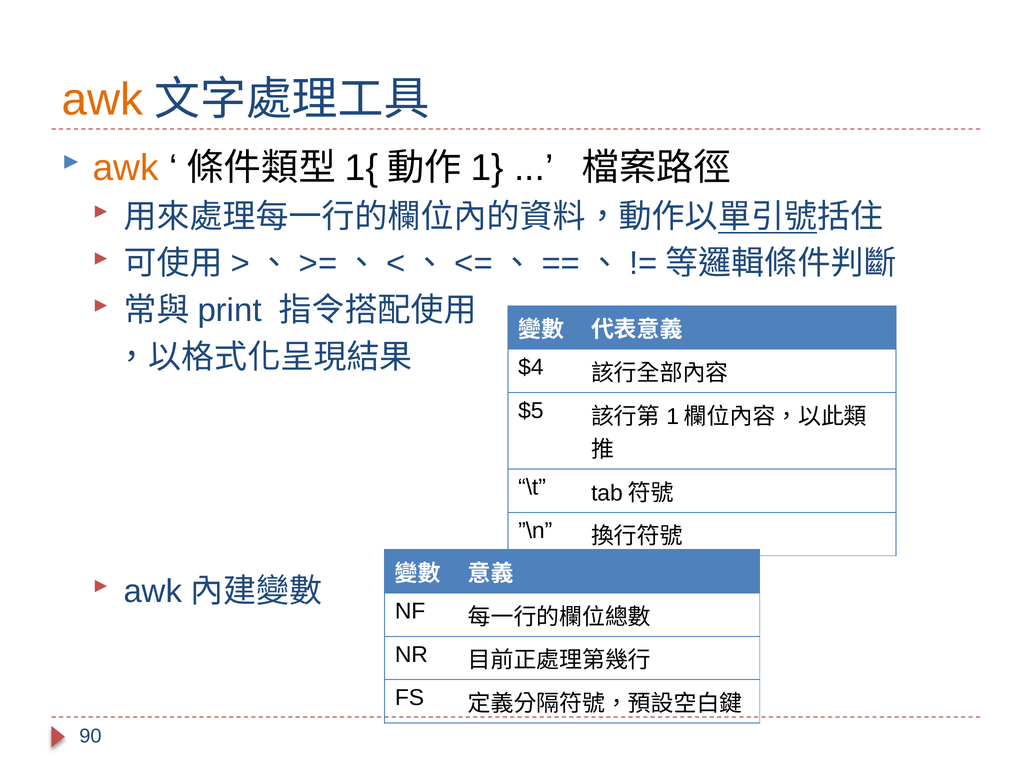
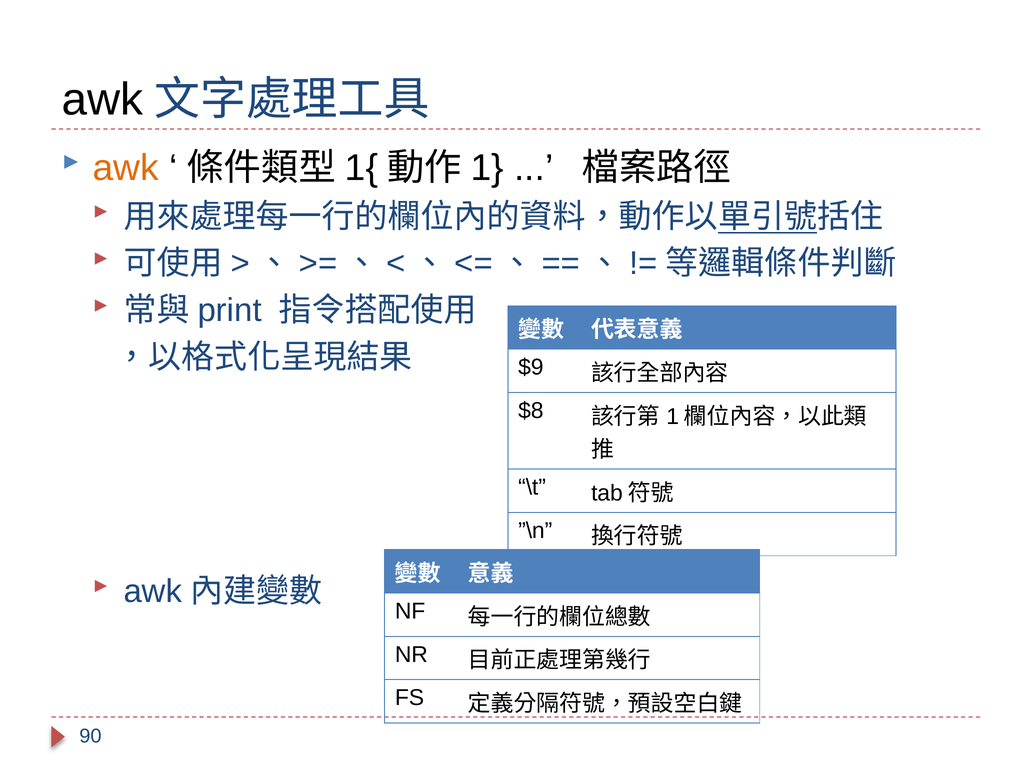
awk at (103, 100) colour: orange -> black
$4: $4 -> $9
$5: $5 -> $8
